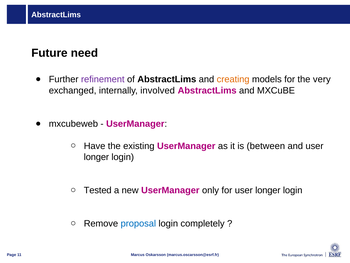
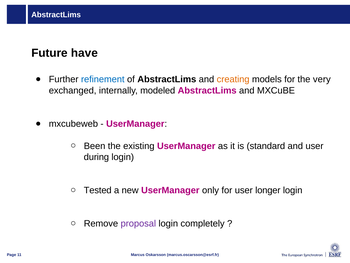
need: need -> have
refinement colour: purple -> blue
involved: involved -> modeled
Have: Have -> Been
between: between -> standard
longer at (96, 157): longer -> during
proposal colour: blue -> purple
